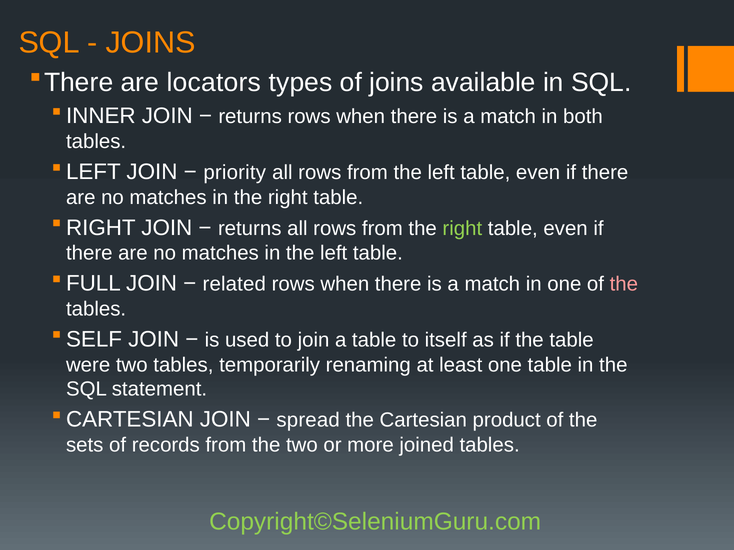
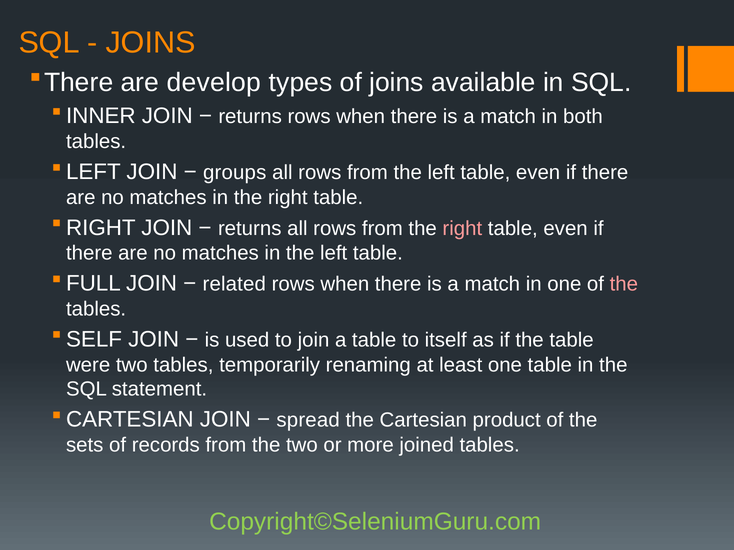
locators: locators -> develop
priority: priority -> groups
right at (462, 229) colour: light green -> pink
